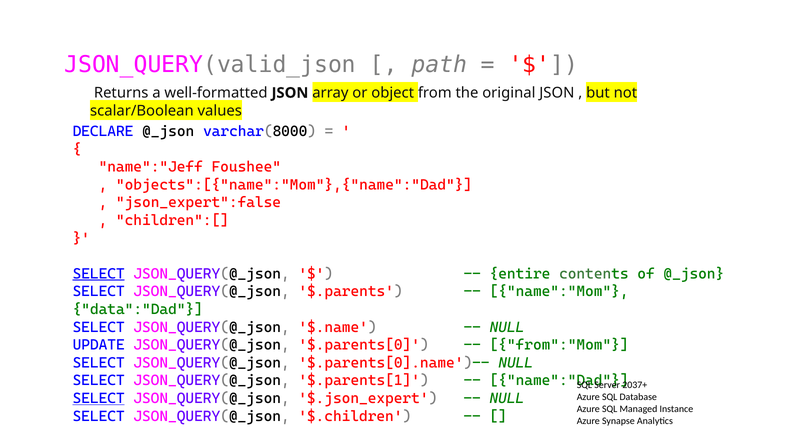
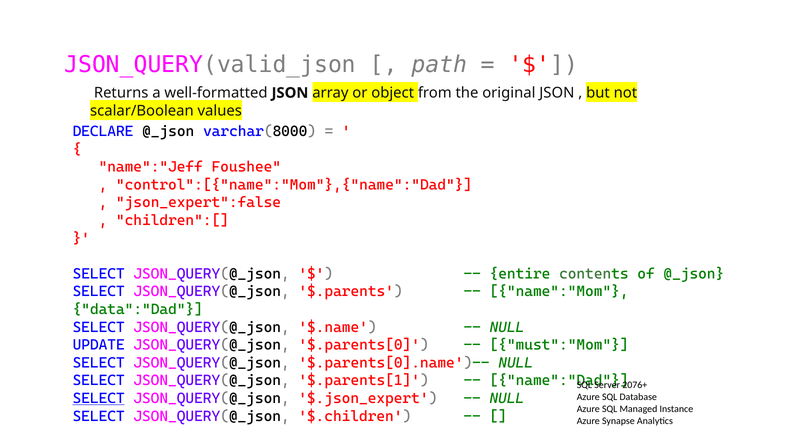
objects":[{"name":"Mom"},{"name":"Dad: objects":[{"name":"Mom"},{"name":"Dad -> control":[{"name":"Mom"},{"name":"Dad
SELECT at (99, 274) underline: present -> none
from":"Mom: from":"Mom -> must":"Mom
2037+: 2037+ -> 2076+
